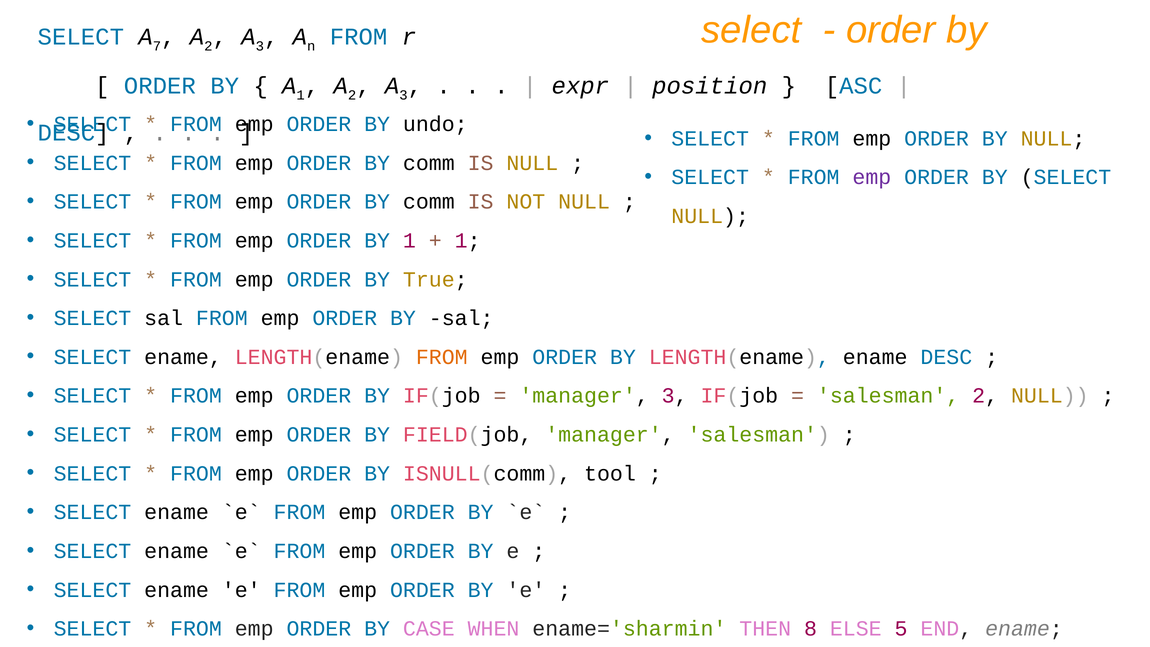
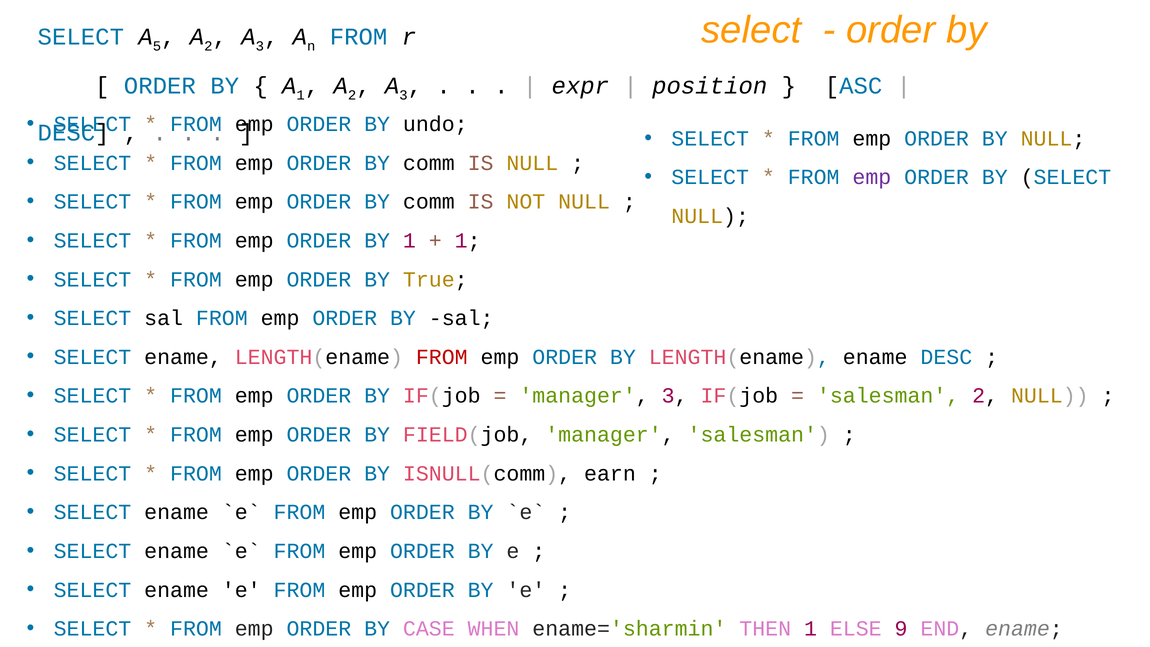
7: 7 -> 5
FROM at (442, 357) colour: orange -> red
tool: tool -> earn
THEN 8: 8 -> 1
5: 5 -> 9
